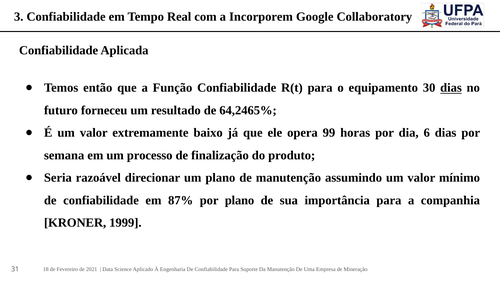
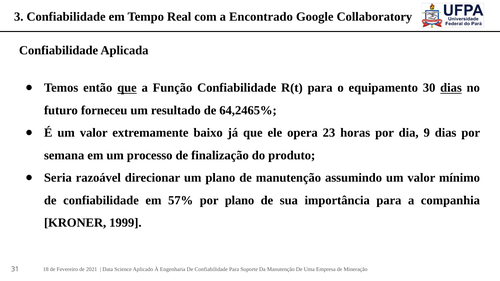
Incorporem: Incorporem -> Encontrado
que at (127, 88) underline: none -> present
99: 99 -> 23
6: 6 -> 9
87%: 87% -> 57%
